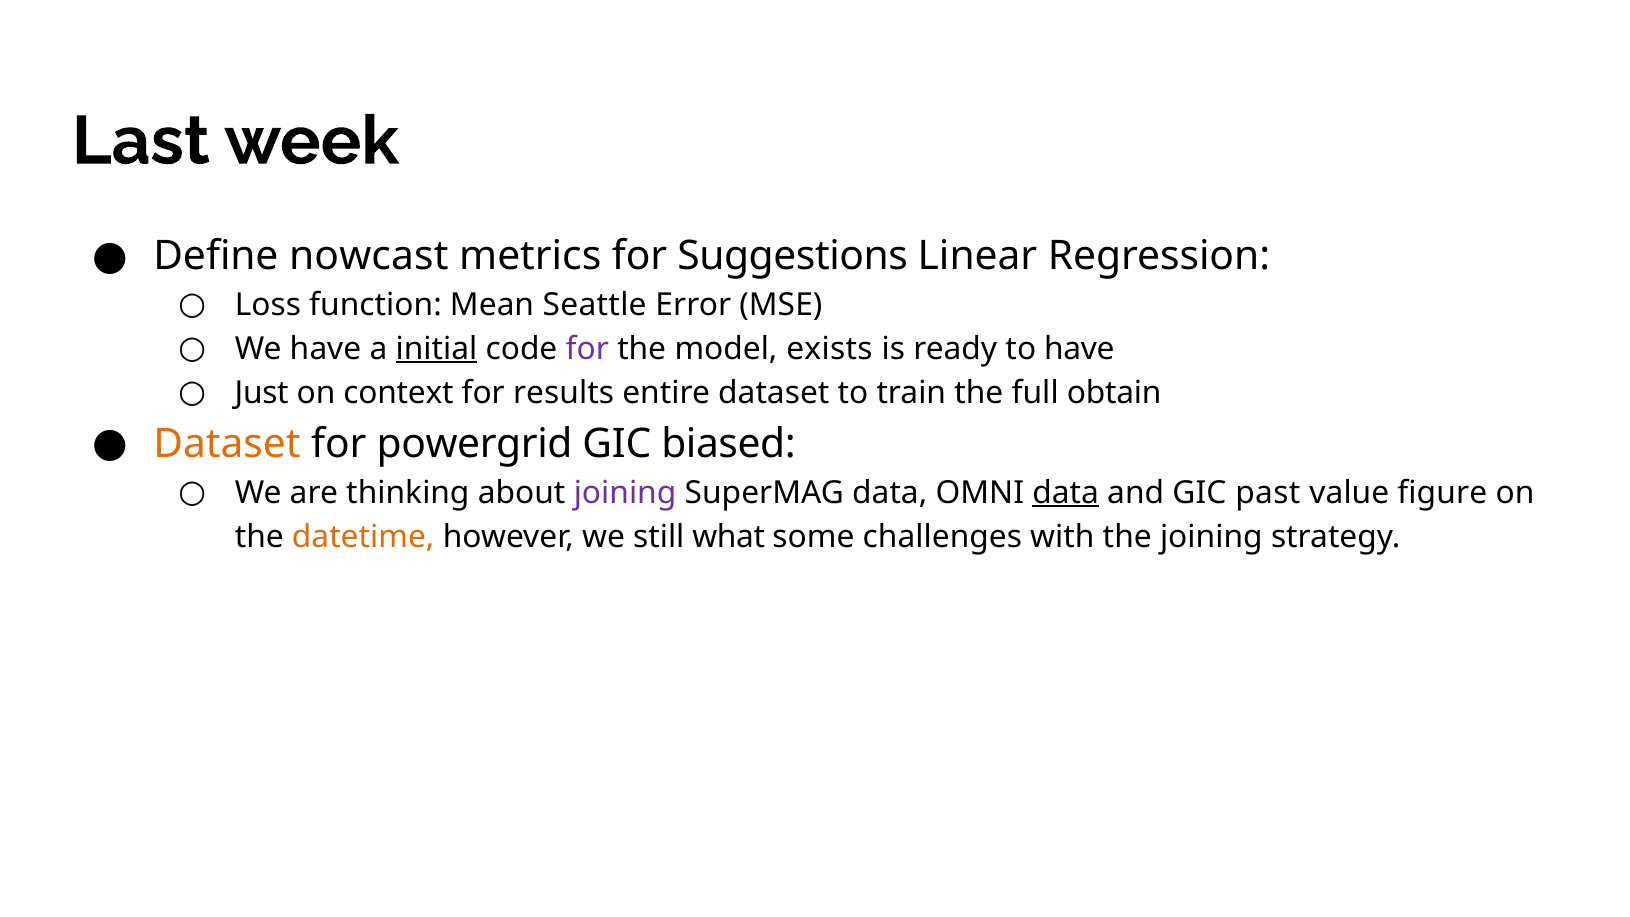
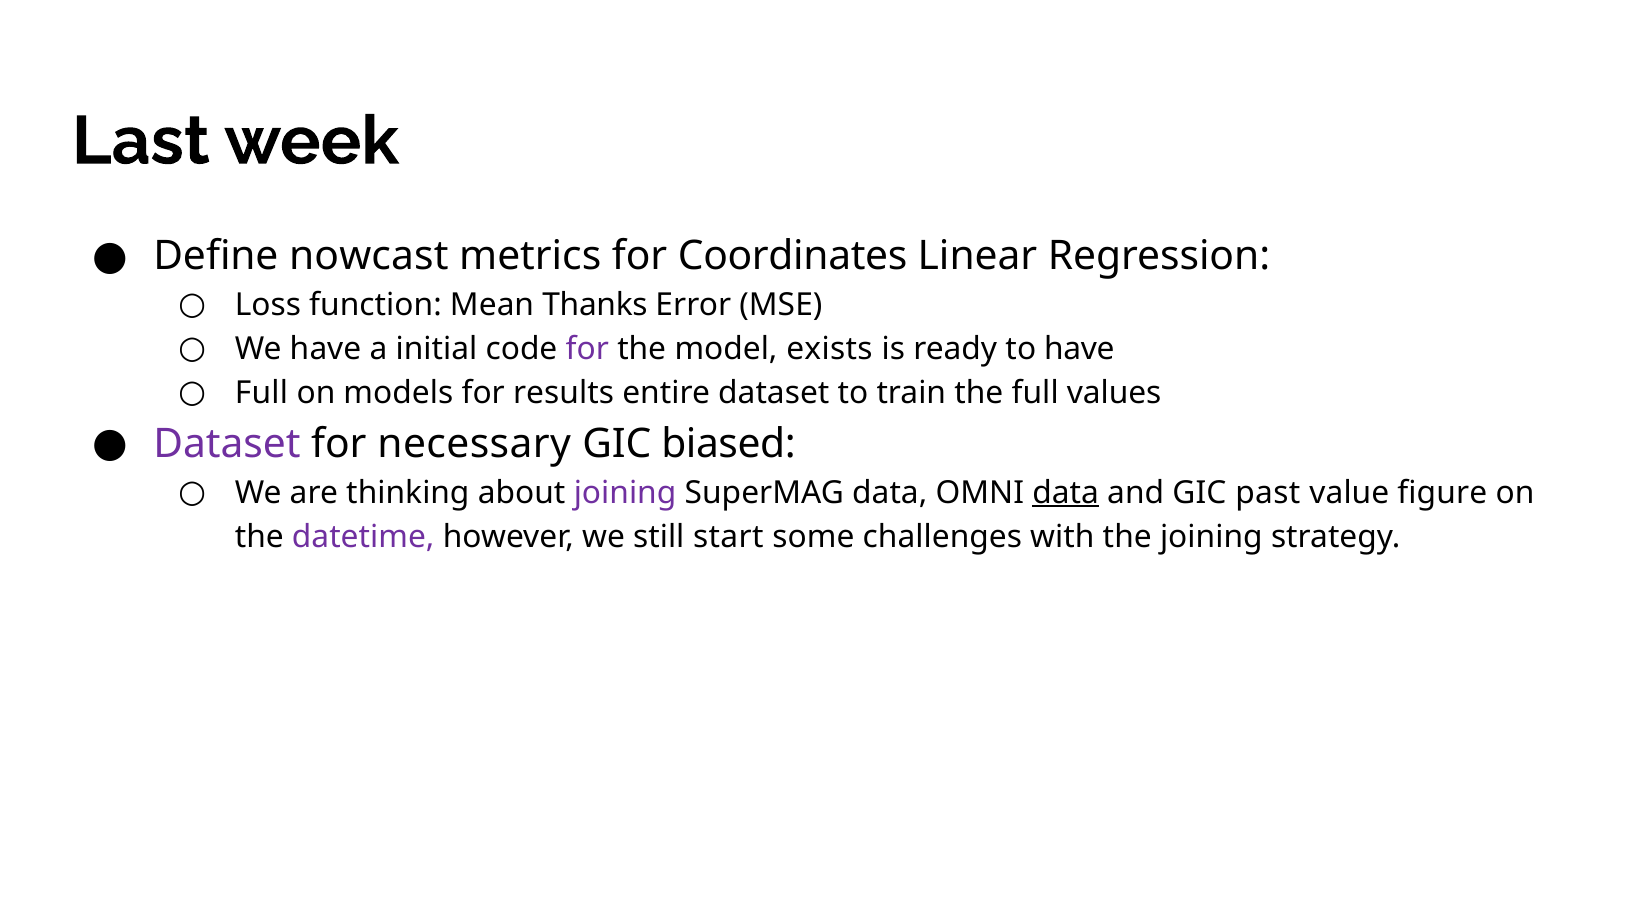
Suggestions: Suggestions -> Coordinates
Seattle: Seattle -> Thanks
initial underline: present -> none
Just at (262, 393): Just -> Full
context: context -> models
obtain: obtain -> values
Dataset at (227, 444) colour: orange -> purple
powergrid: powergrid -> necessary
datetime colour: orange -> purple
what: what -> start
